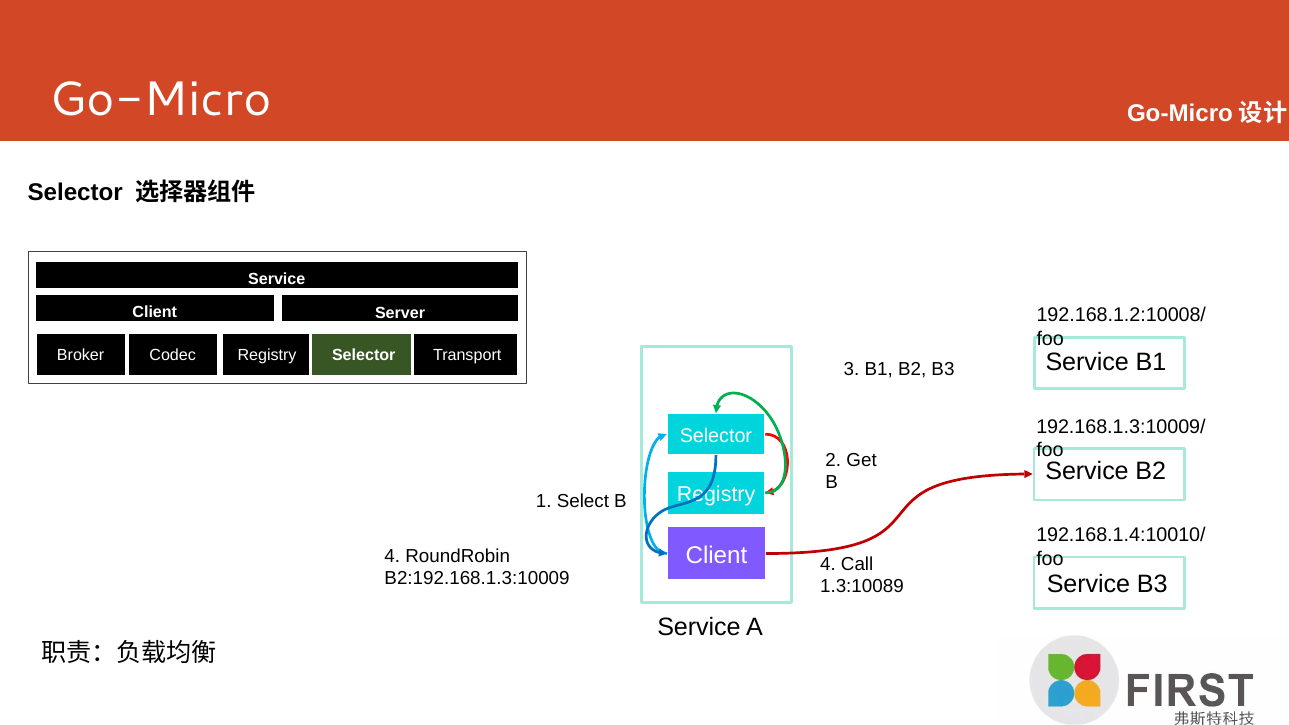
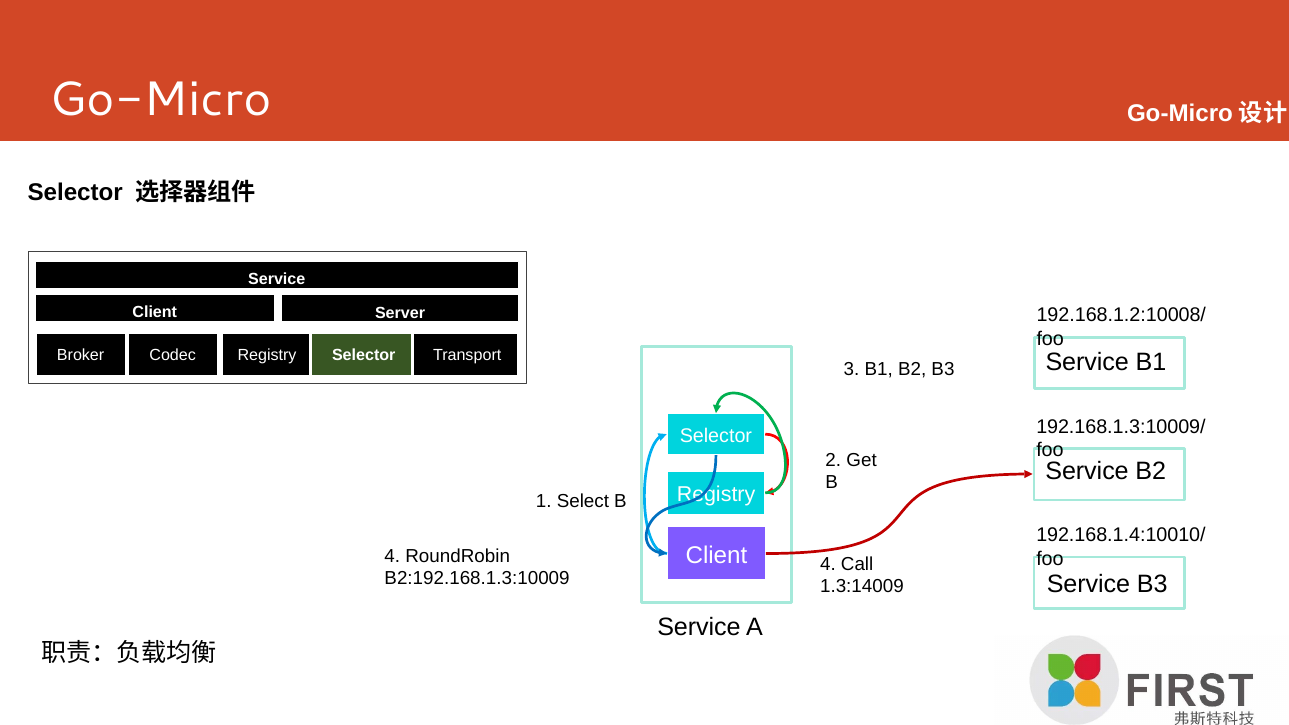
1.3:10089: 1.3:10089 -> 1.3:14009
